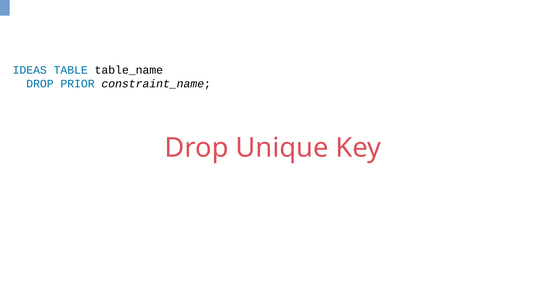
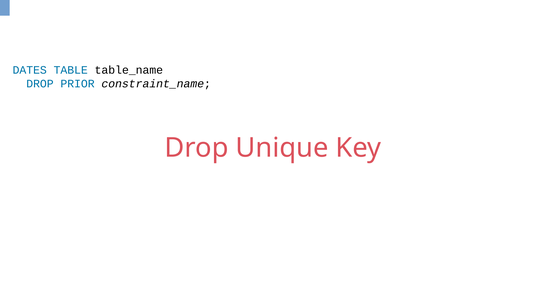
IDEAS: IDEAS -> DATES
